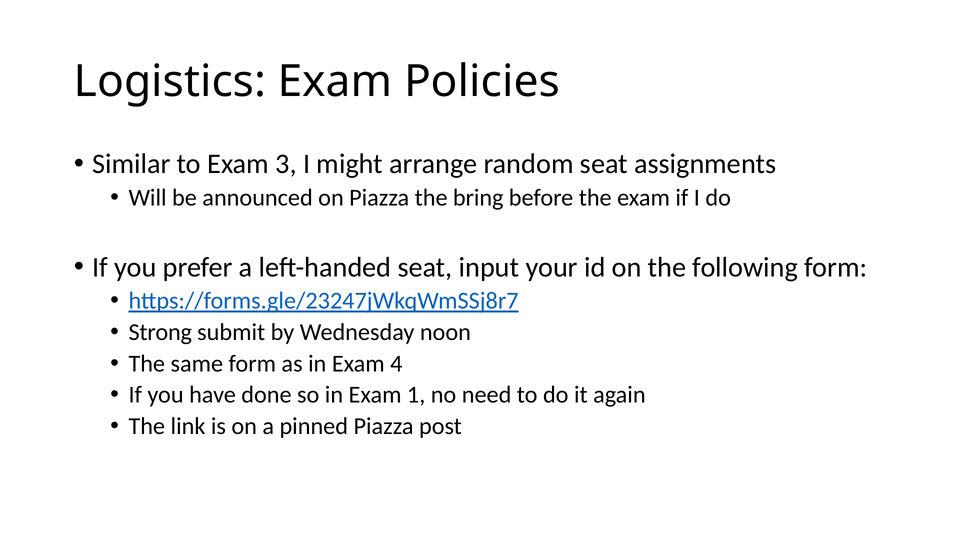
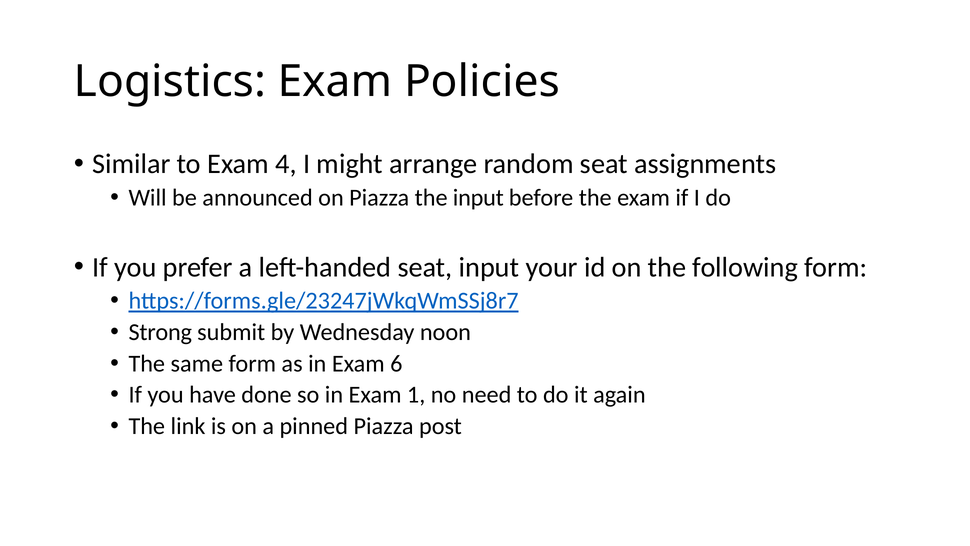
3: 3 -> 4
the bring: bring -> input
4: 4 -> 6
